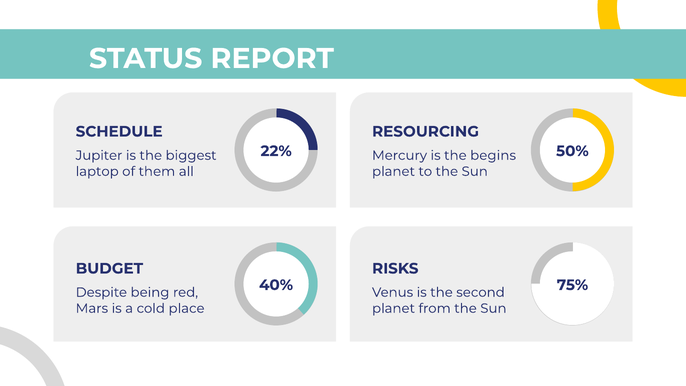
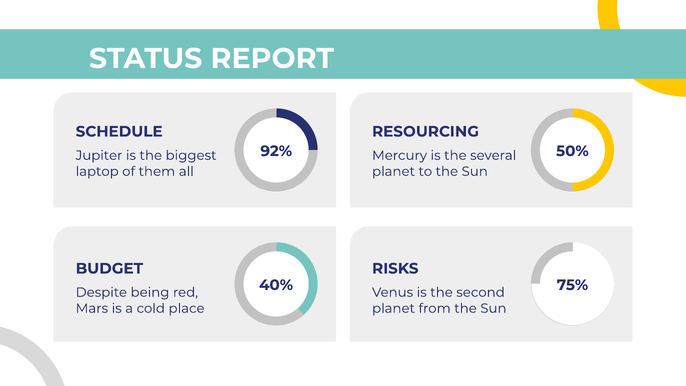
22%: 22% -> 92%
begins: begins -> several
